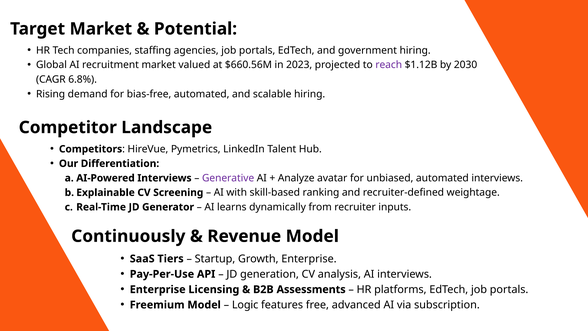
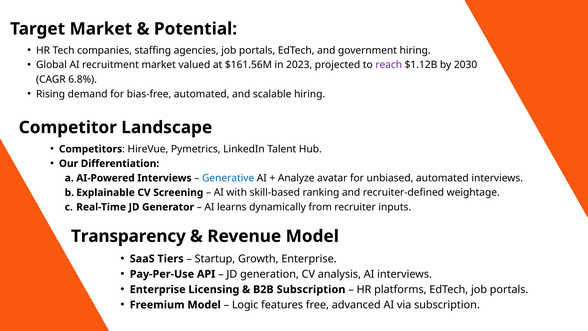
$660.56M: $660.56M -> $161.56M
Generative colour: purple -> blue
Continuously: Continuously -> Transparency
B2B Assessments: Assessments -> Subscription
